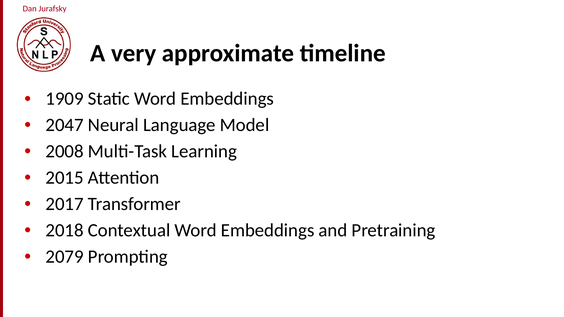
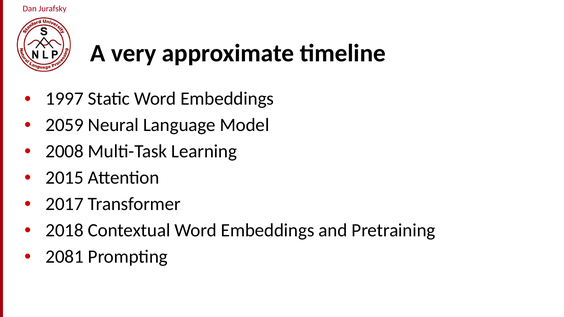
1909: 1909 -> 1997
2047: 2047 -> 2059
2079: 2079 -> 2081
